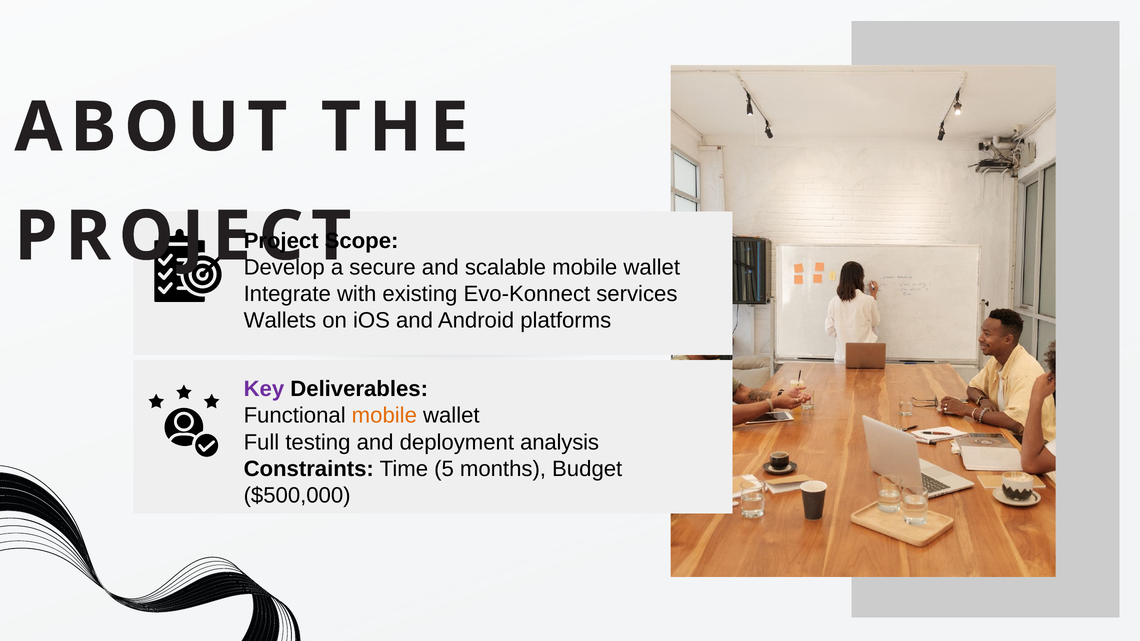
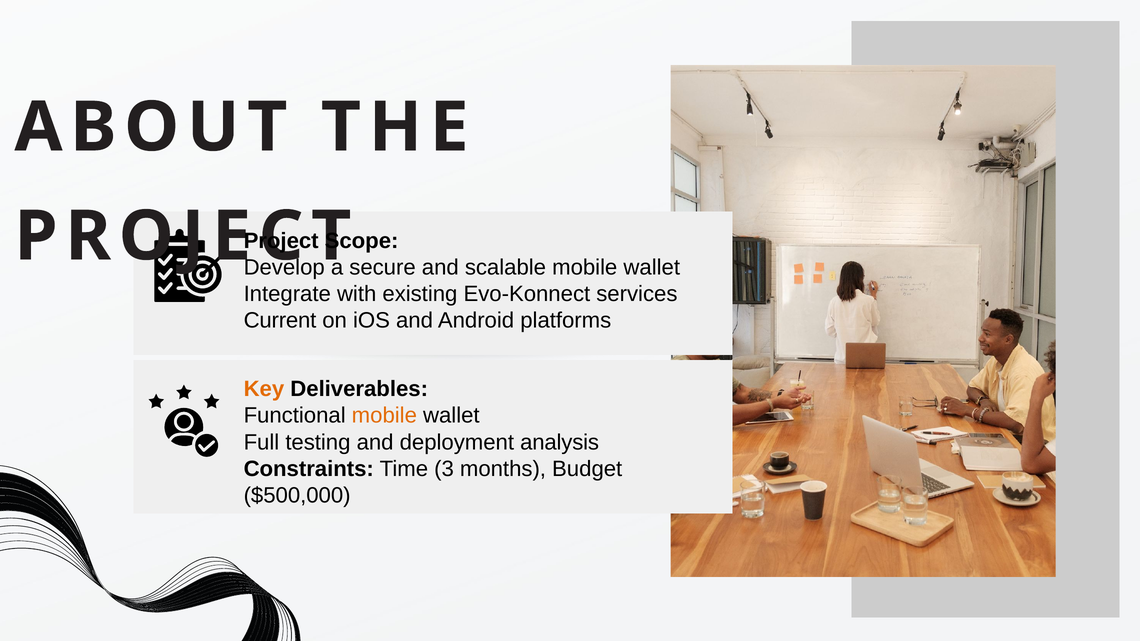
Wallets: Wallets -> Current
Key colour: purple -> orange
5: 5 -> 3
